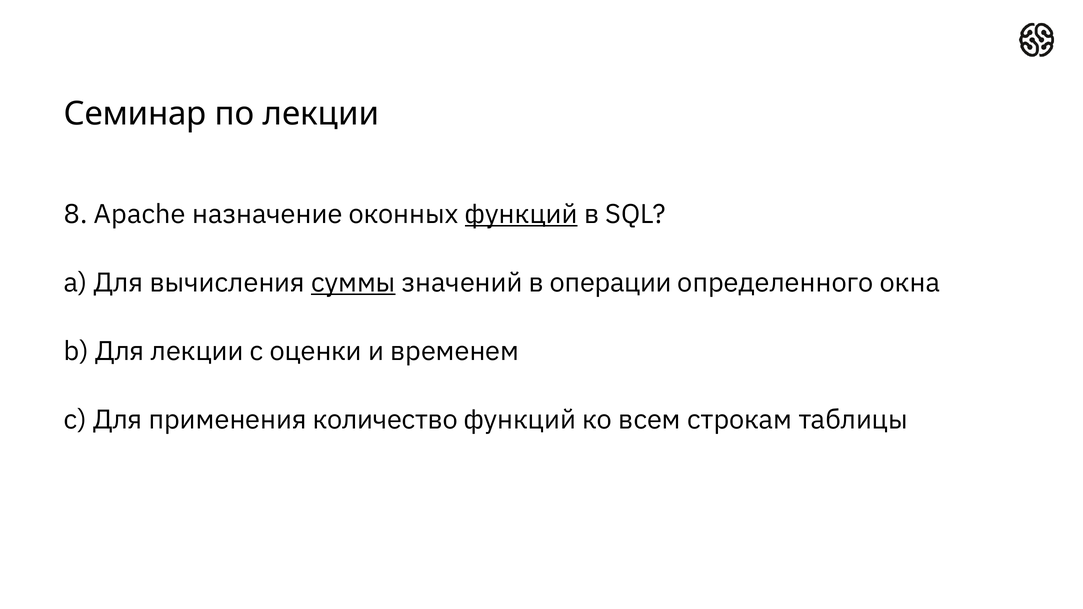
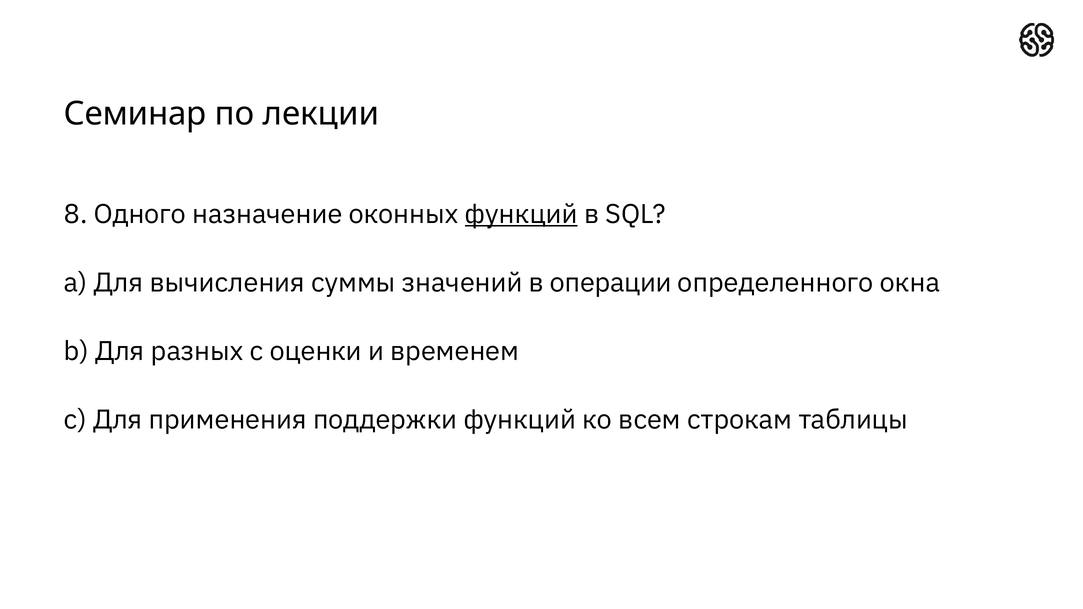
Apache: Apache -> Одного
суммы underline: present -> none
Для лекции: лекции -> разных
количество: количество -> поддержки
